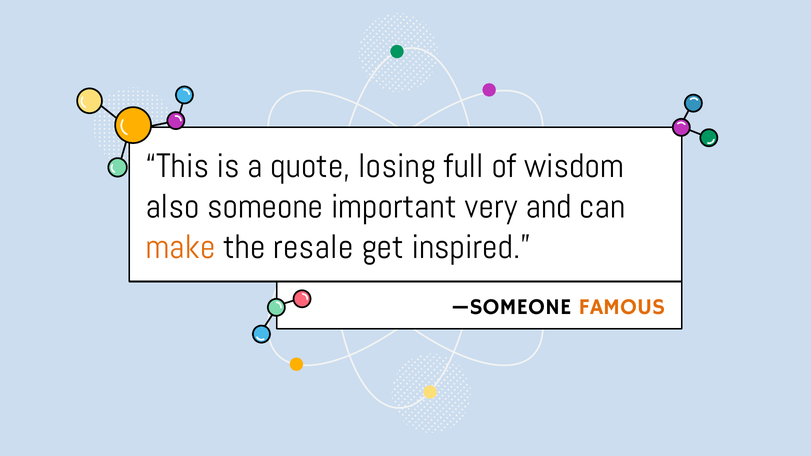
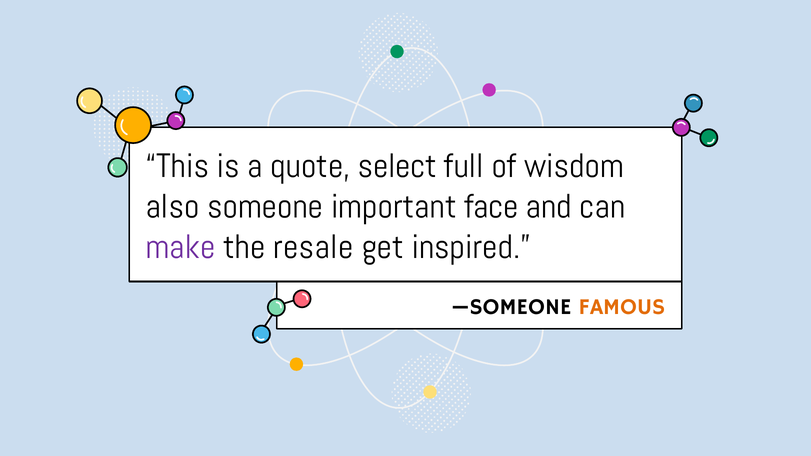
losing: losing -> select
very: very -> face
make colour: orange -> purple
